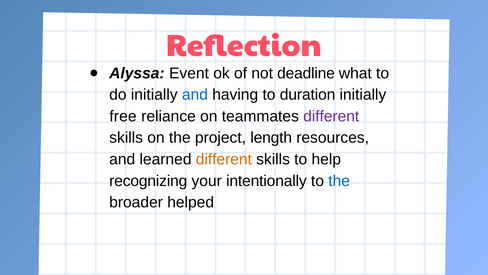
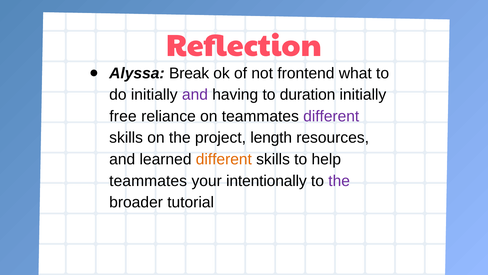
Event: Event -> Break
deadline: deadline -> frontend
and at (195, 95) colour: blue -> purple
recognizing at (148, 181): recognizing -> teammates
the at (339, 181) colour: blue -> purple
helped: helped -> tutorial
